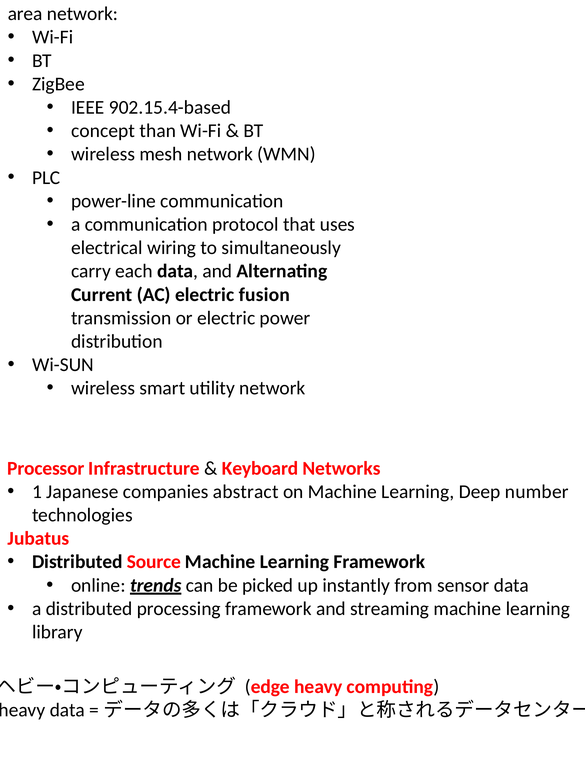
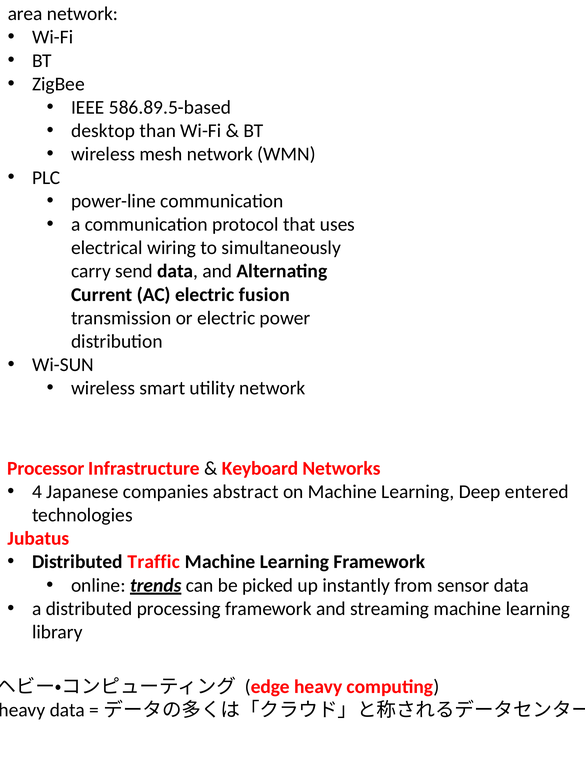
902.15.4-based: 902.15.4-based -> 586.89.5-based
concept: concept -> desktop
each: each -> send
1: 1 -> 4
number: number -> entered
Source: Source -> Traffic
